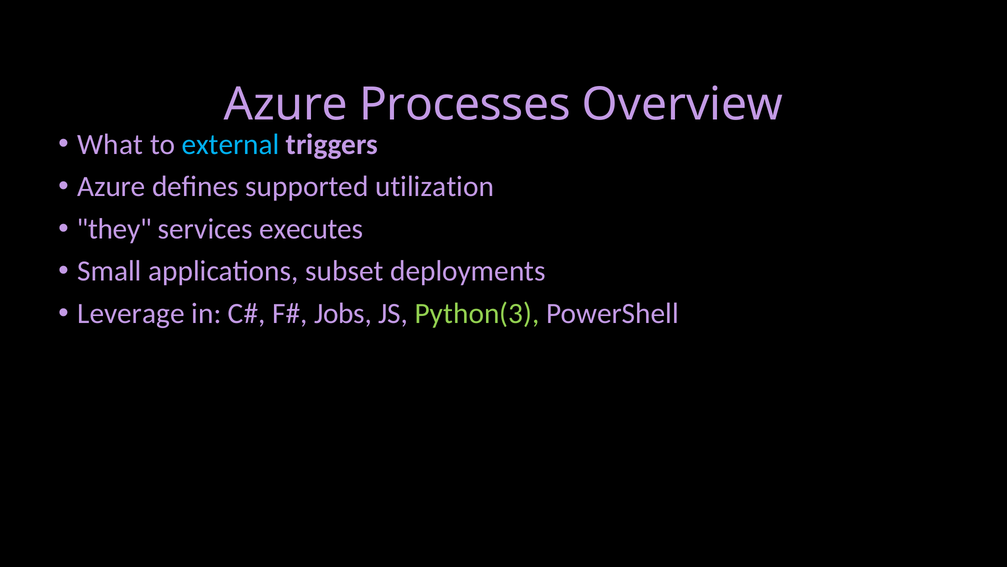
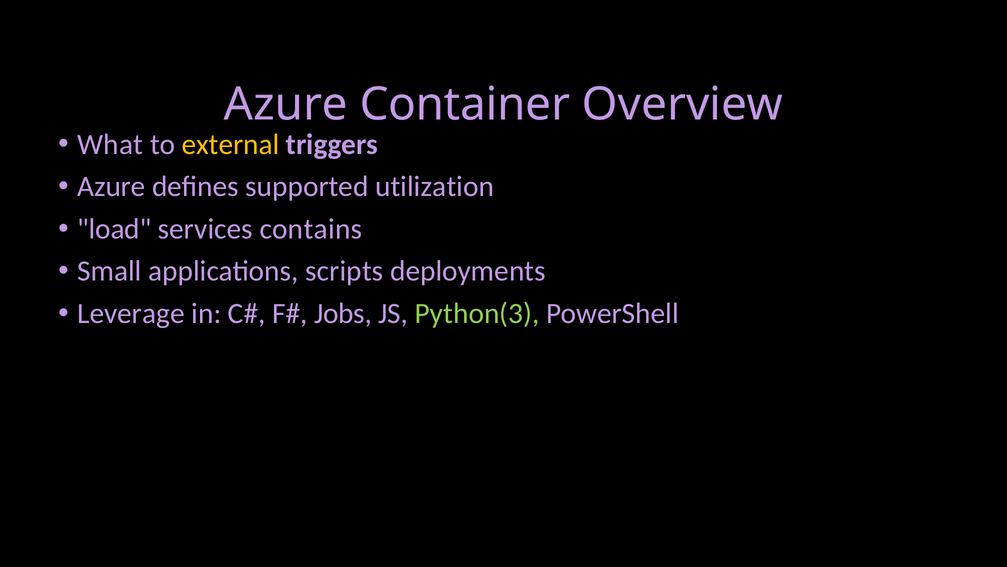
Processes: Processes -> Container
external colour: light blue -> yellow
they: they -> load
executes: executes -> contains
subset: subset -> scripts
